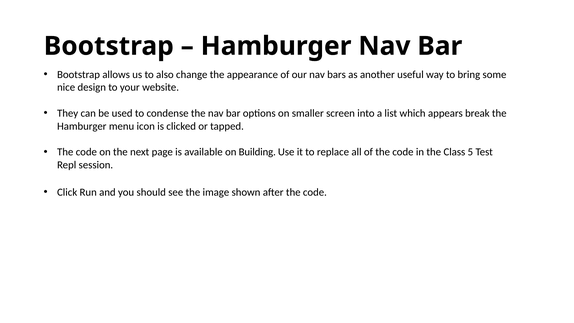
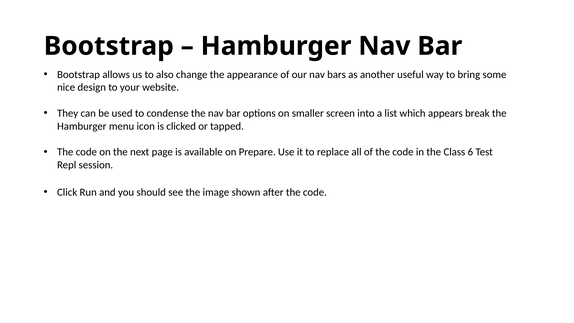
Building: Building -> Prepare
5: 5 -> 6
